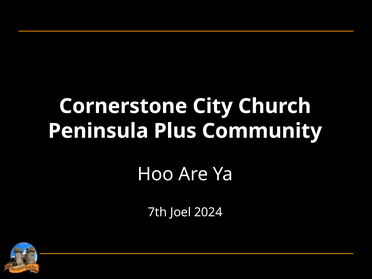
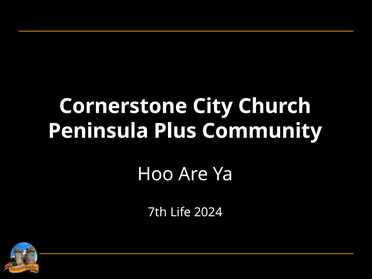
Joel: Joel -> Life
